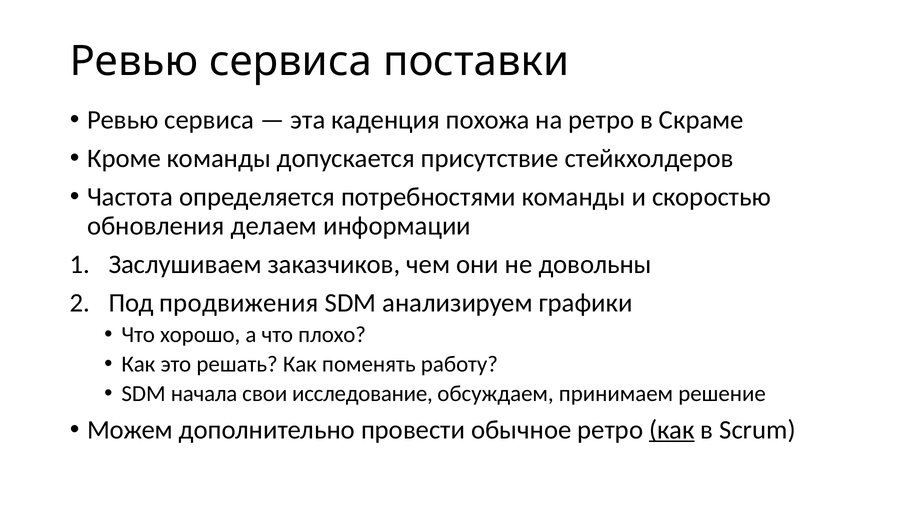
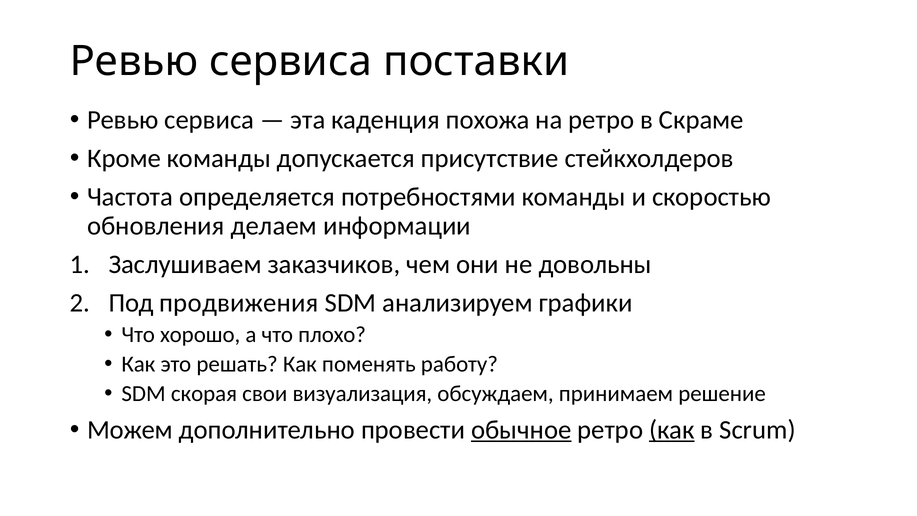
начала: начала -> скорая
исследование: исследование -> визуализация
обычное underline: none -> present
